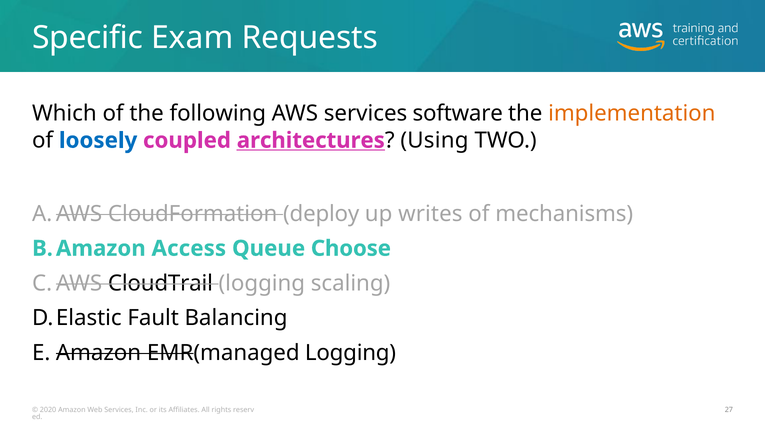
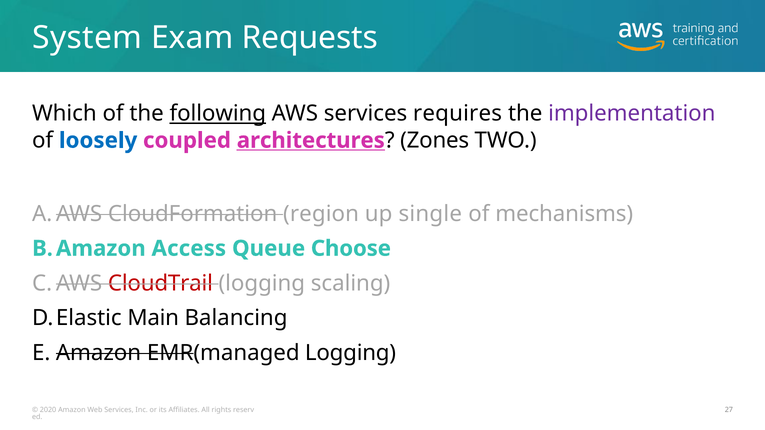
Specific: Specific -> System
following underline: none -> present
software: software -> requires
implementation colour: orange -> purple
Using: Using -> Zones
deploy: deploy -> region
writes: writes -> single
CloudTrail colour: black -> red
Fault: Fault -> Main
